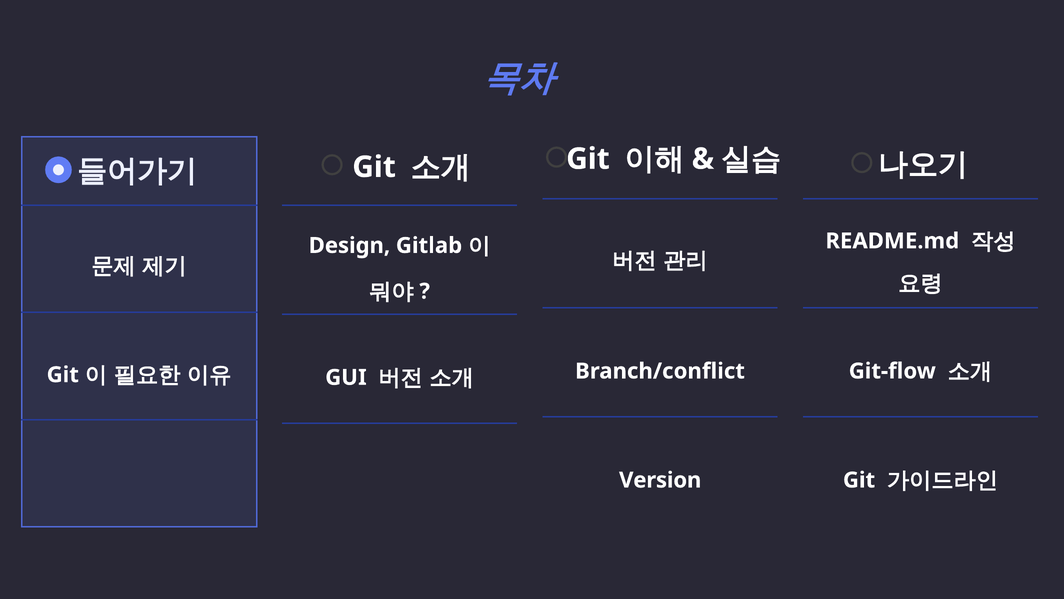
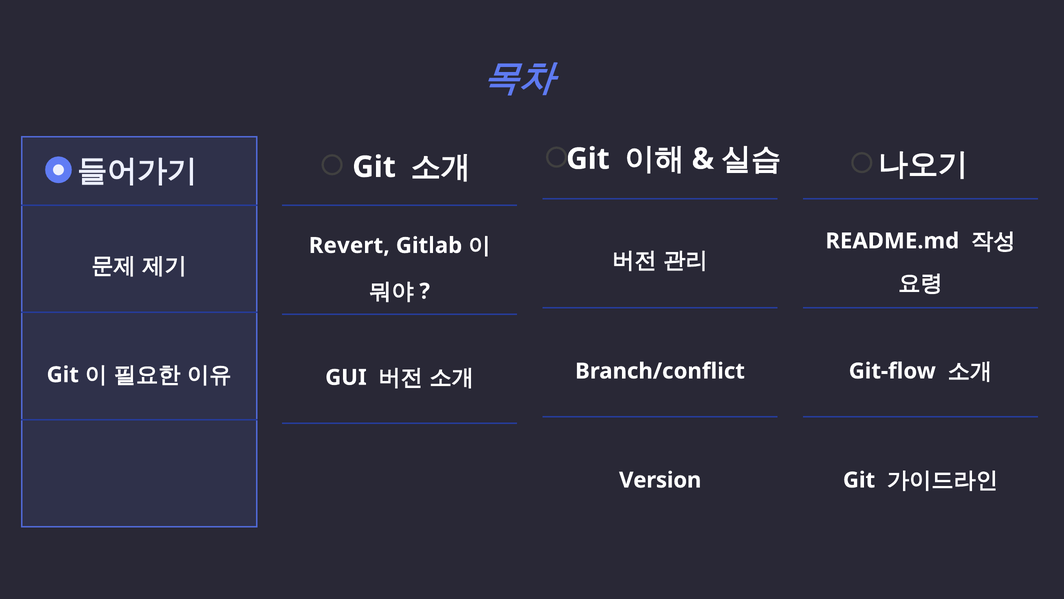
Design: Design -> Revert
